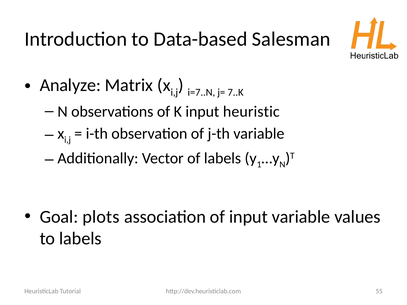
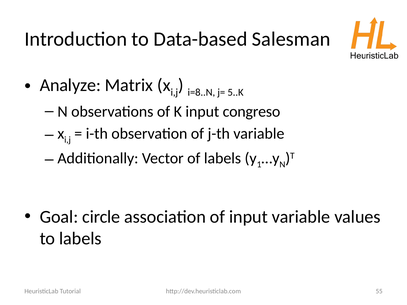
i=7..N: i=7..N -> i=8..N
7..K: 7..K -> 5..K
heuristic: heuristic -> congreso
plots: plots -> circle
